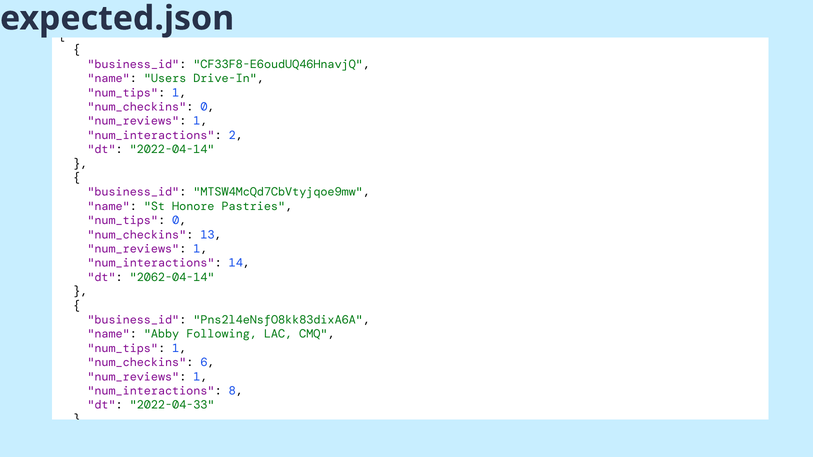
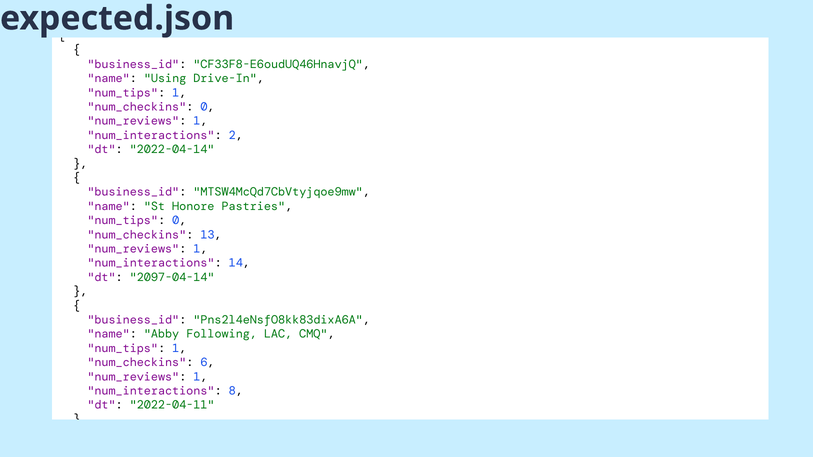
Users: Users -> Using
2062-04-14: 2062-04-14 -> 2097-04-14
2022-04-33: 2022-04-33 -> 2022-04-11
